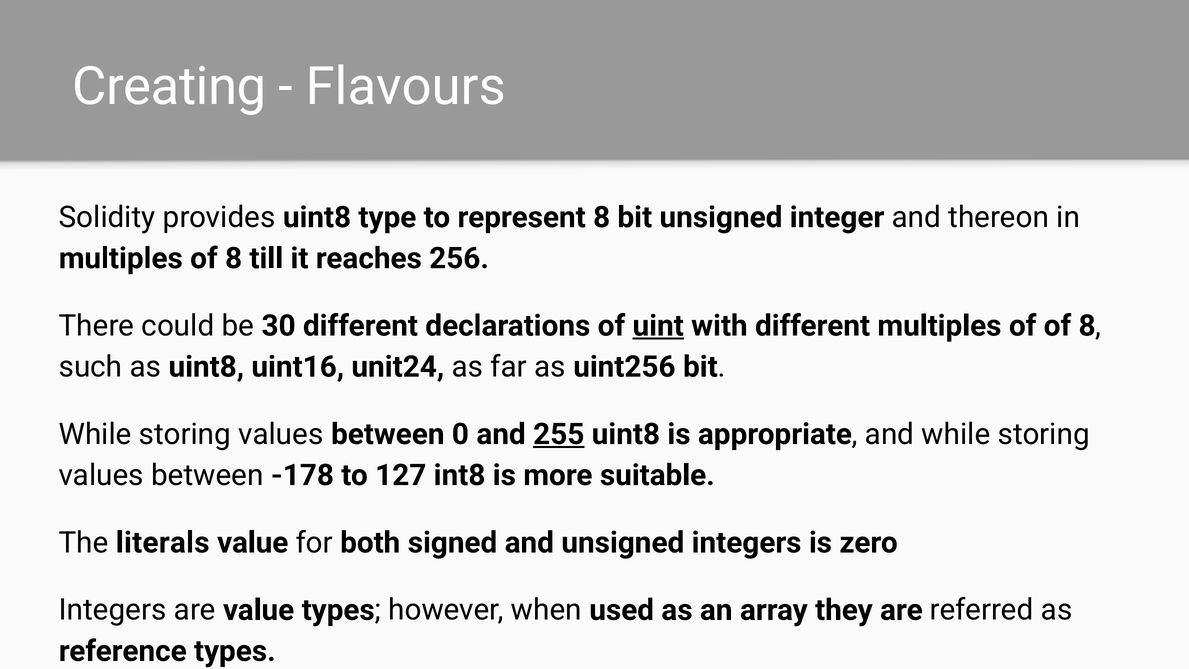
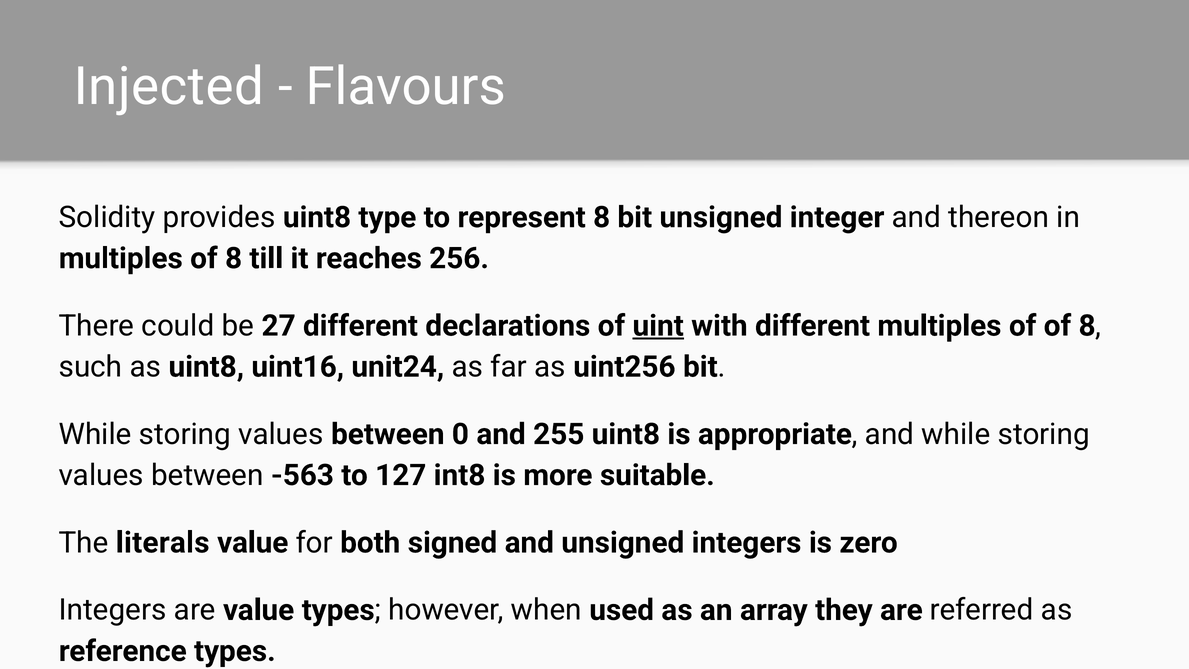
Creating: Creating -> Injected
30: 30 -> 27
255 underline: present -> none
-178: -178 -> -563
